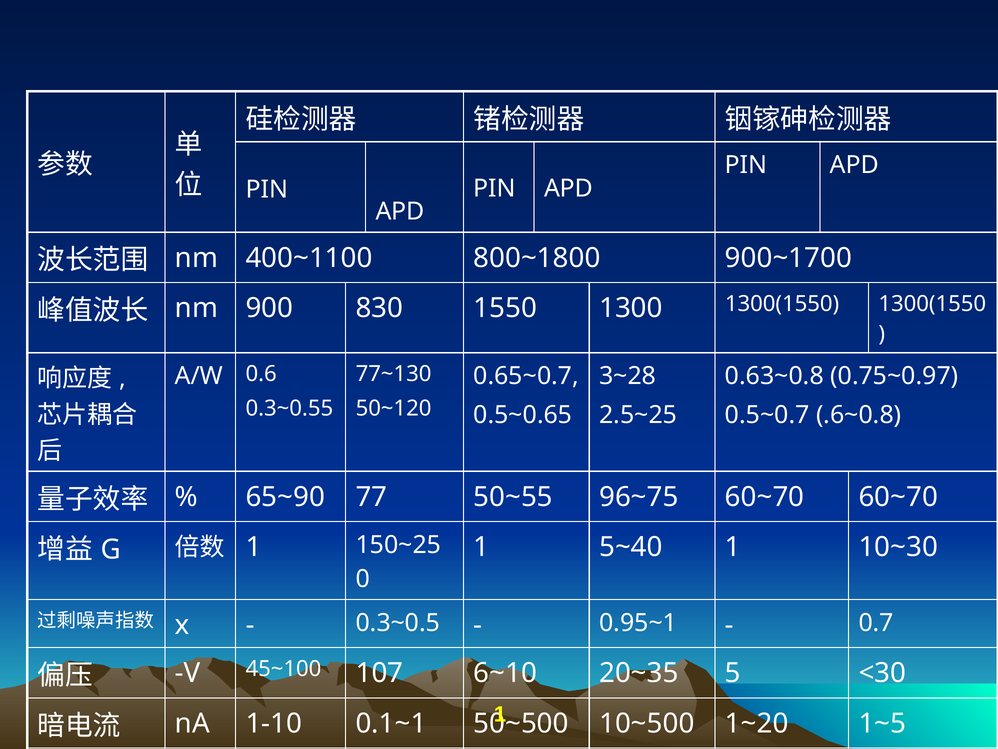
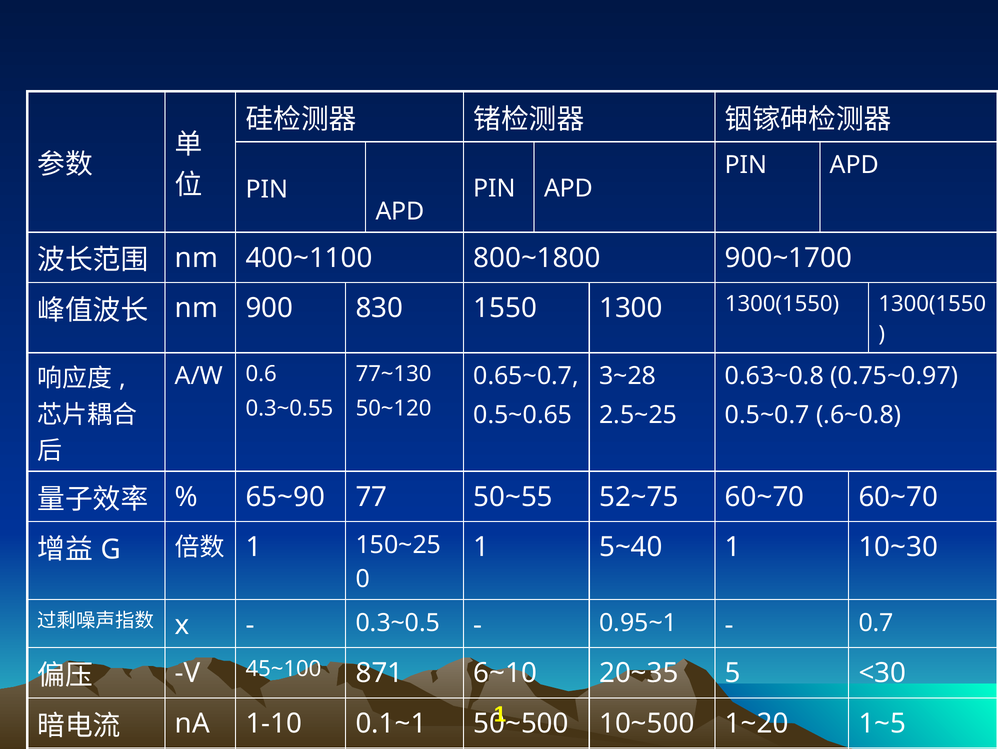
96~75: 96~75 -> 52~75
107: 107 -> 871
